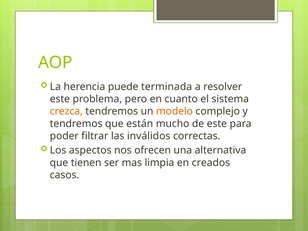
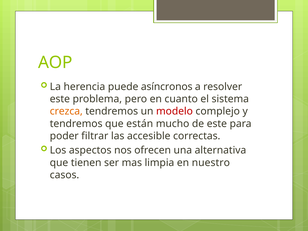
terminada: terminada -> asíncronos
modelo colour: orange -> red
inválidos: inválidos -> accesible
creados: creados -> nuestro
